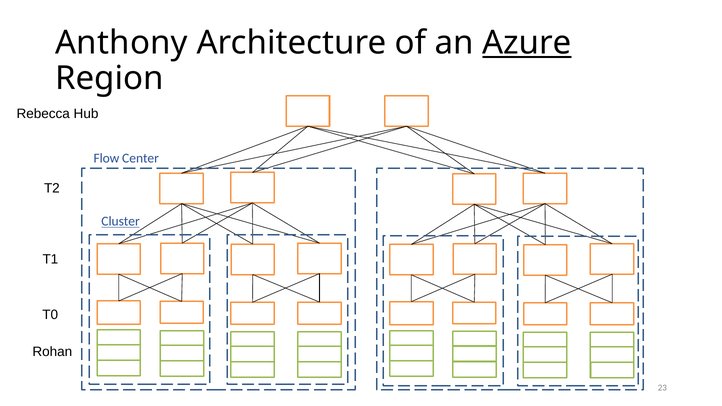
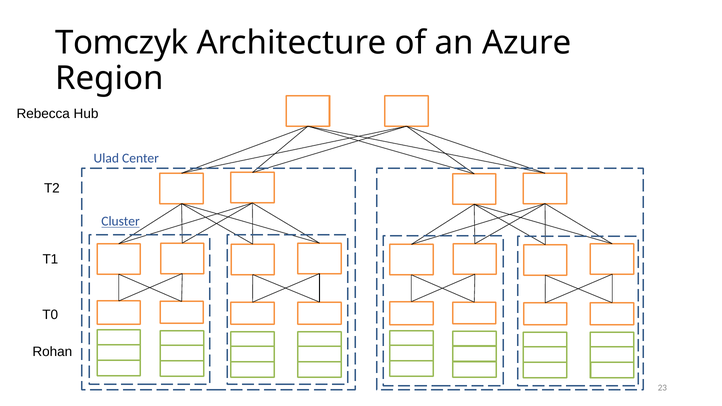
Anthony: Anthony -> Tomczyk
Azure underline: present -> none
Flow: Flow -> Ulad
